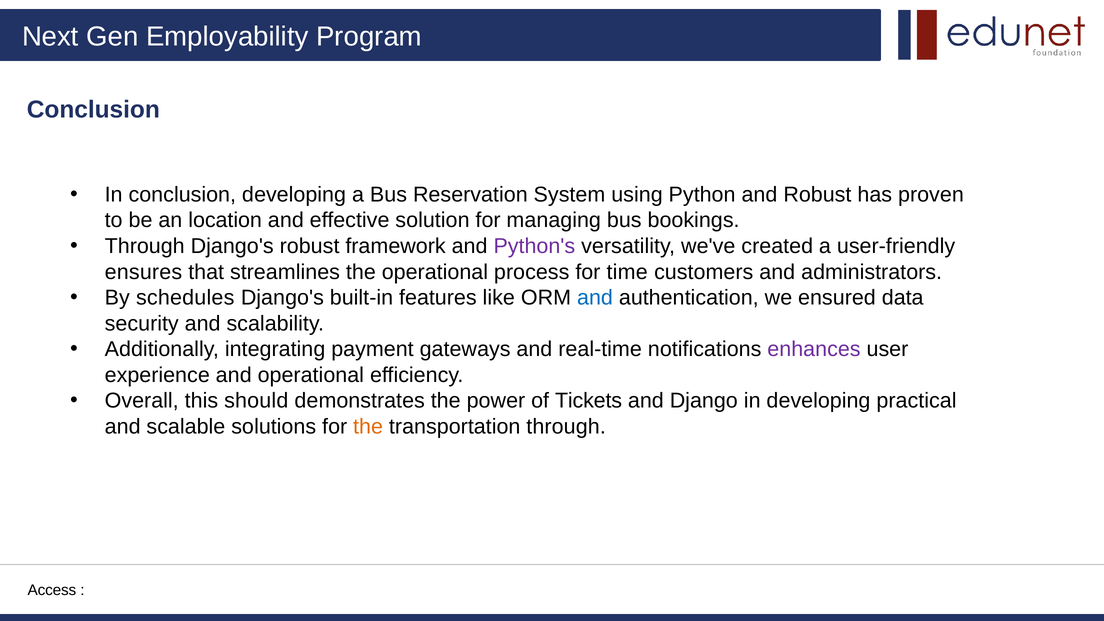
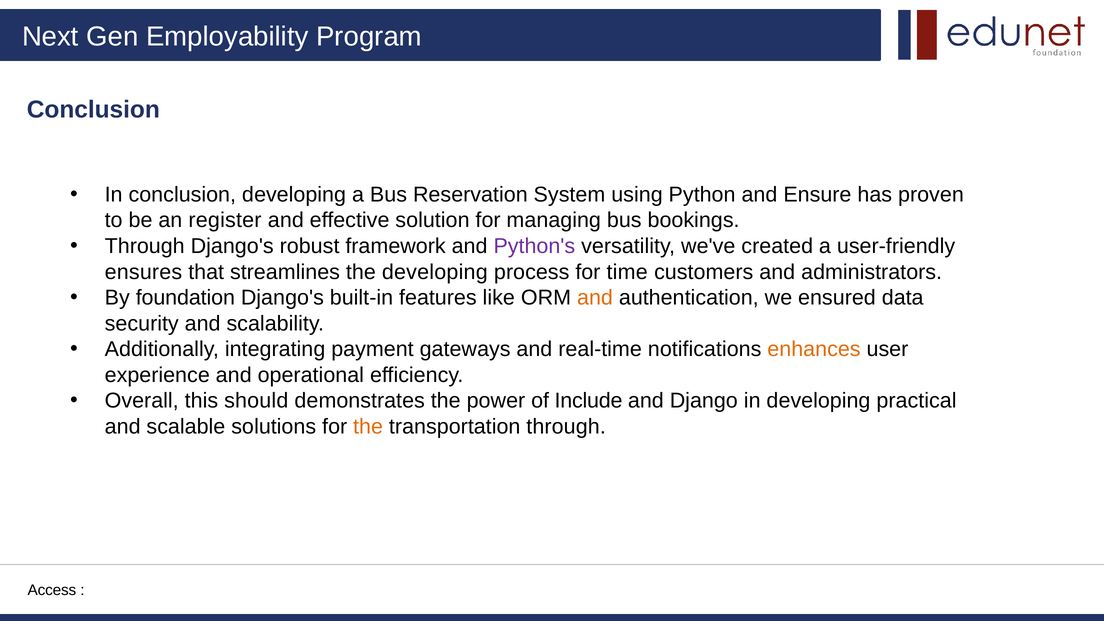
and Robust: Robust -> Ensure
location: location -> register
the operational: operational -> developing
schedules: schedules -> foundation
and at (595, 298) colour: blue -> orange
enhances colour: purple -> orange
Tickets: Tickets -> Include
